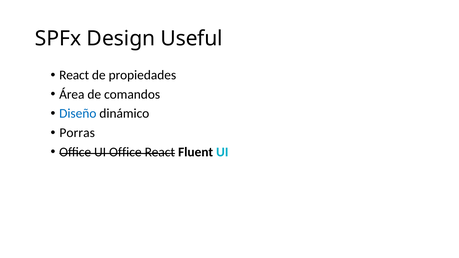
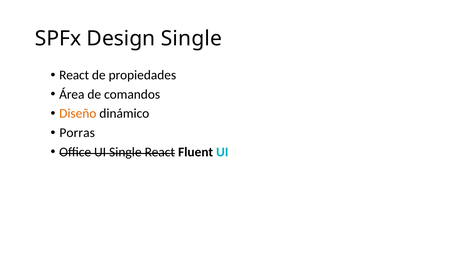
Design Useful: Useful -> Single
Diseño colour: blue -> orange
UI Office: Office -> Single
